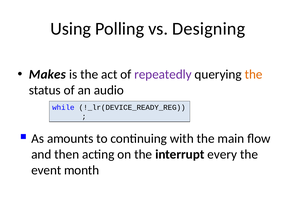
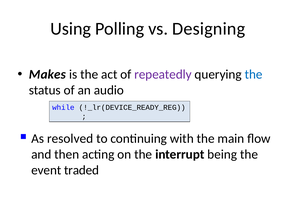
the at (254, 74) colour: orange -> blue
amounts: amounts -> resolved
every: every -> being
month: month -> traded
